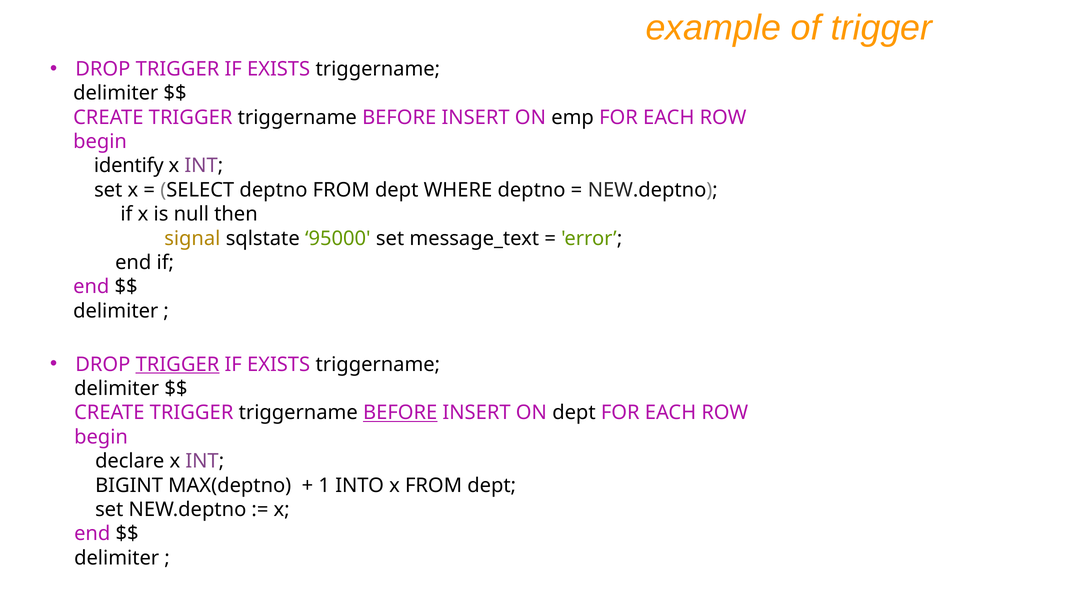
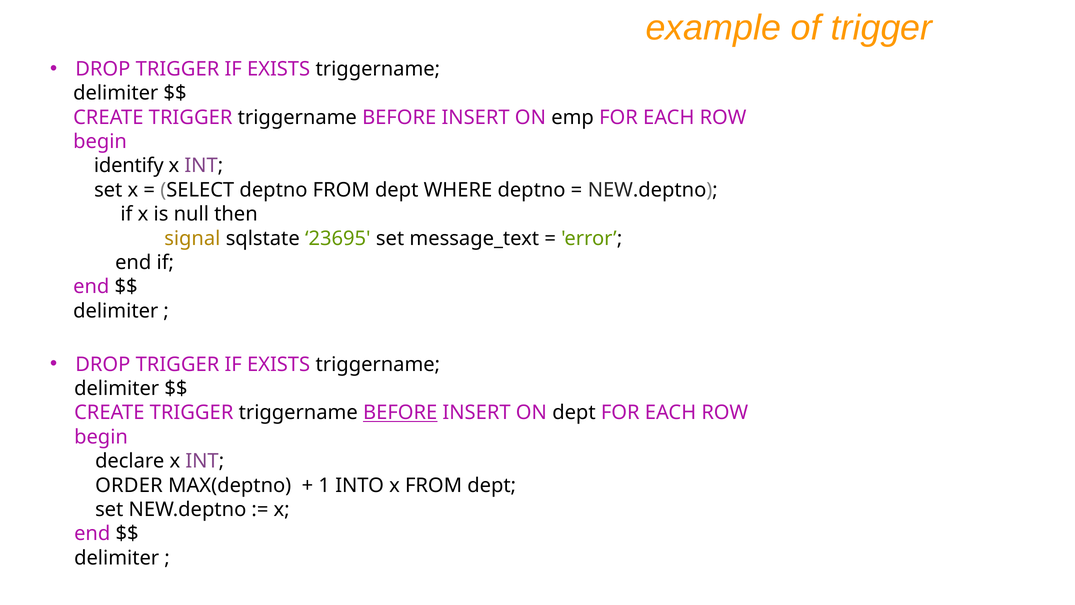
95000: 95000 -> 23695
TRIGGER at (177, 364) underline: present -> none
BIGINT: BIGINT -> ORDER
